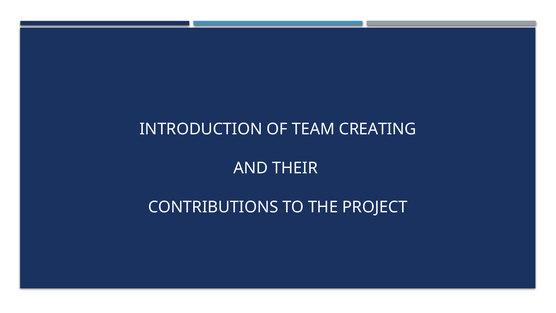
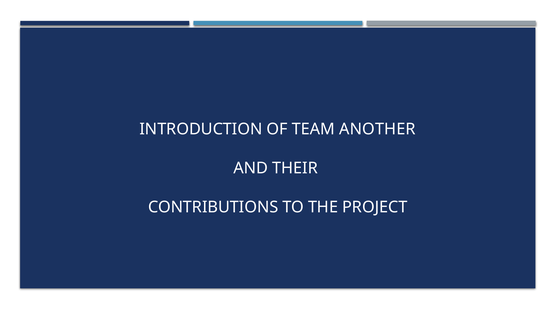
CREATING: CREATING -> ANOTHER
